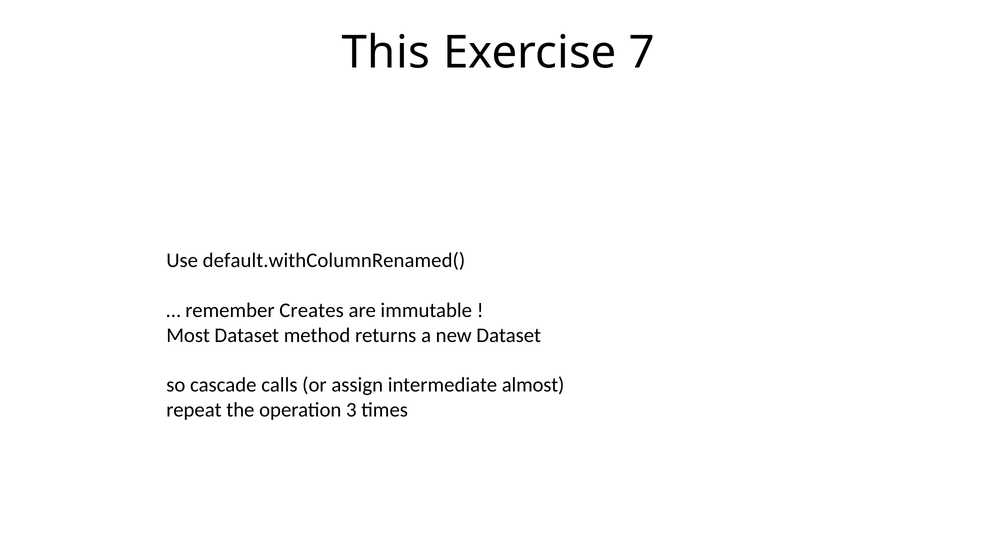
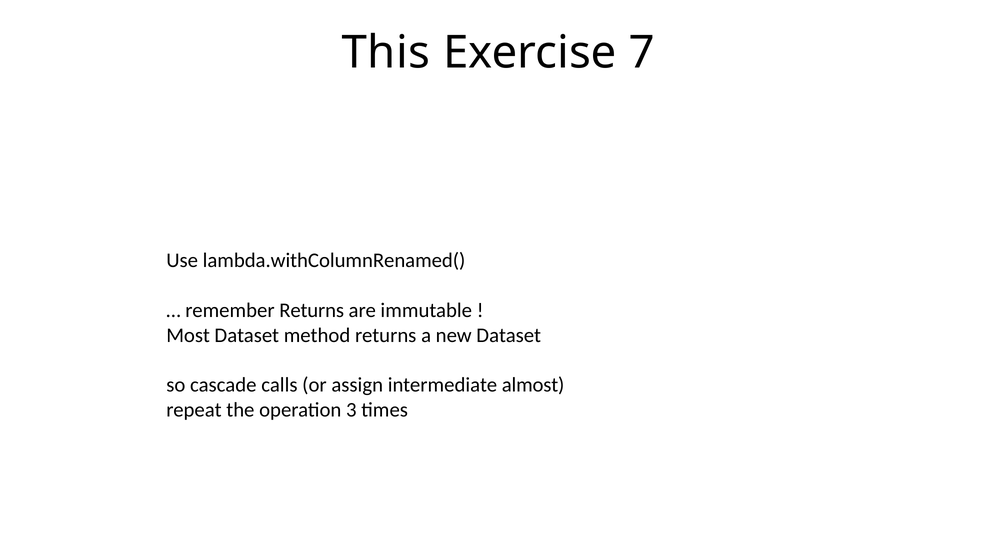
default.withColumnRenamed(: default.withColumnRenamed( -> lambda.withColumnRenamed(
remember Creates: Creates -> Returns
